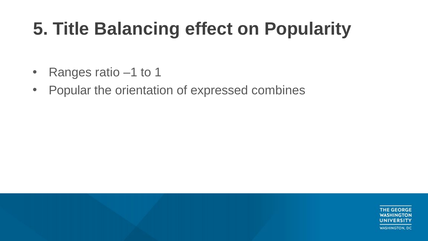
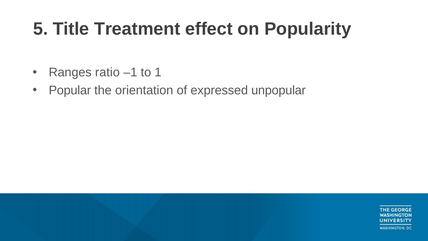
Balancing: Balancing -> Treatment
combines: combines -> unpopular
